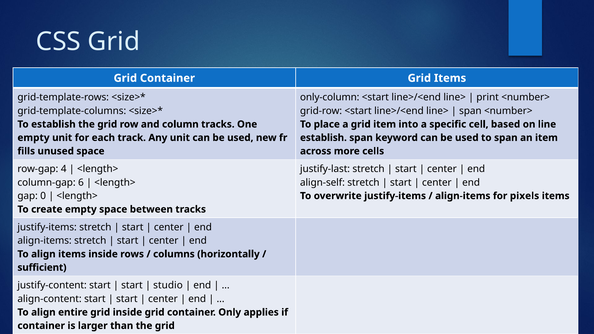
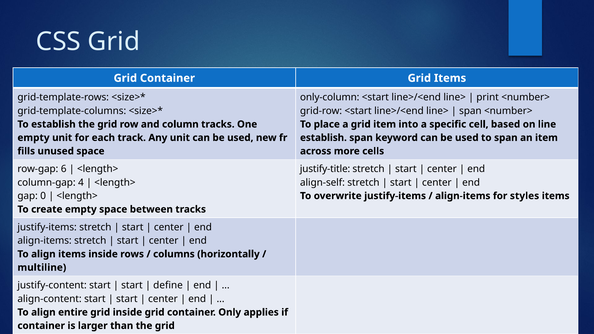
4: 4 -> 6
justify-last: justify-last -> justify-title
6: 6 -> 4
pixels: pixels -> styles
sufficient: sufficient -> multiline
studio: studio -> define
